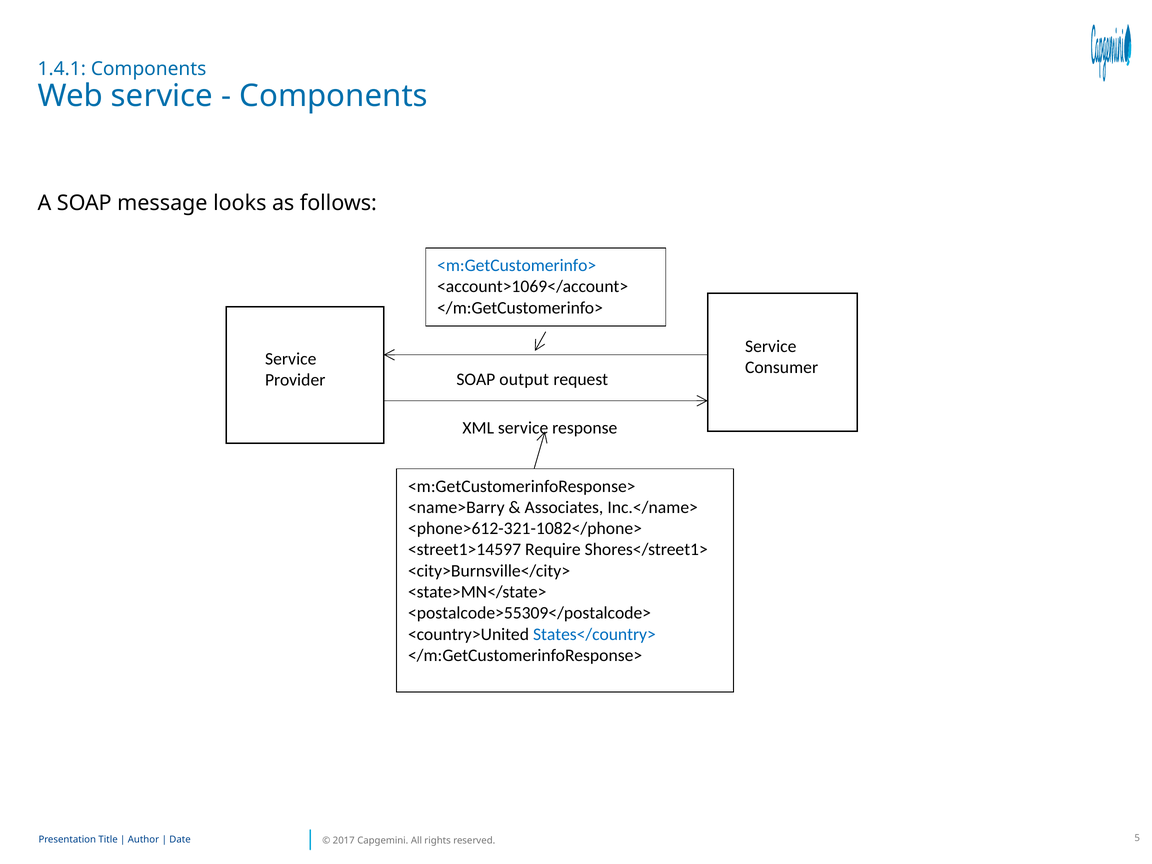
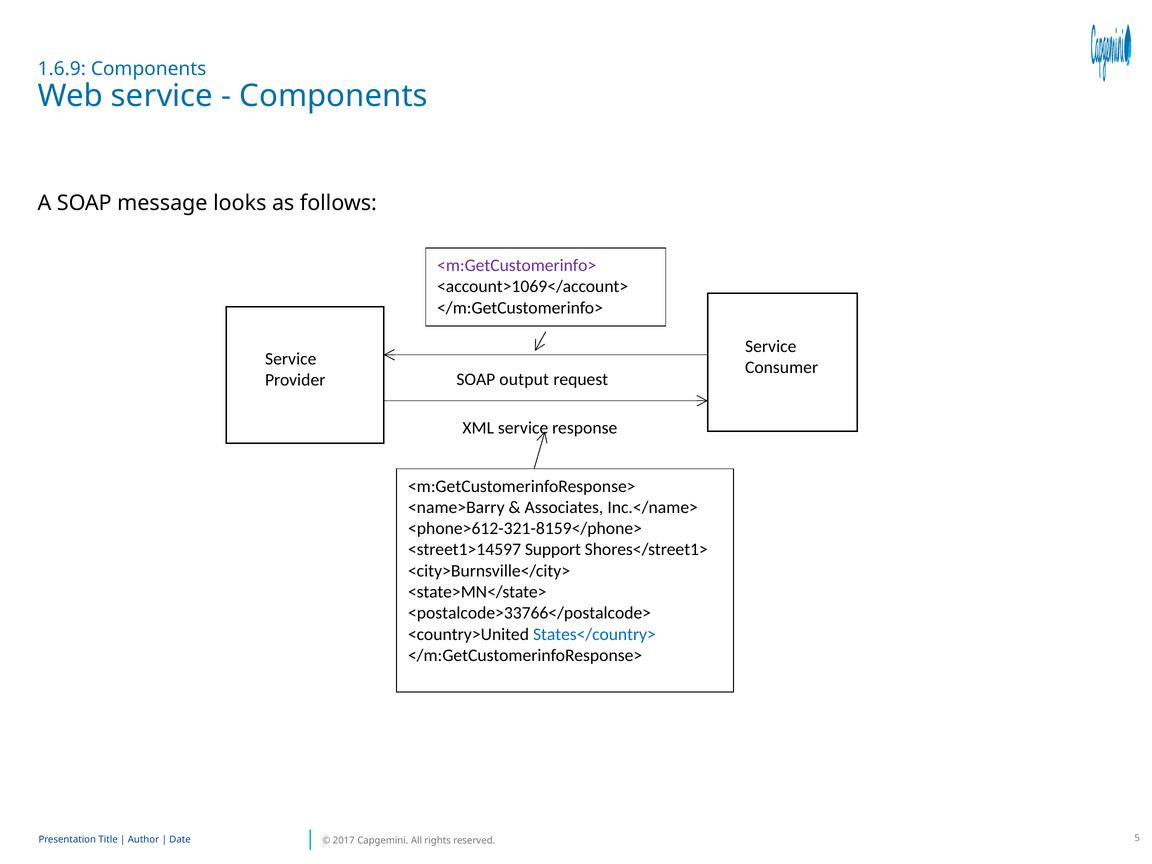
1.4.1: 1.4.1 -> 1.6.9
<m:GetCustomerinfo> colour: blue -> purple
<phone>612-321-1082</phone>: <phone>612-321-1082</phone> -> <phone>612-321-8159</phone>
Require: Require -> Support
<postalcode>55309</postalcode>: <postalcode>55309</postalcode> -> <postalcode>33766</postalcode>
